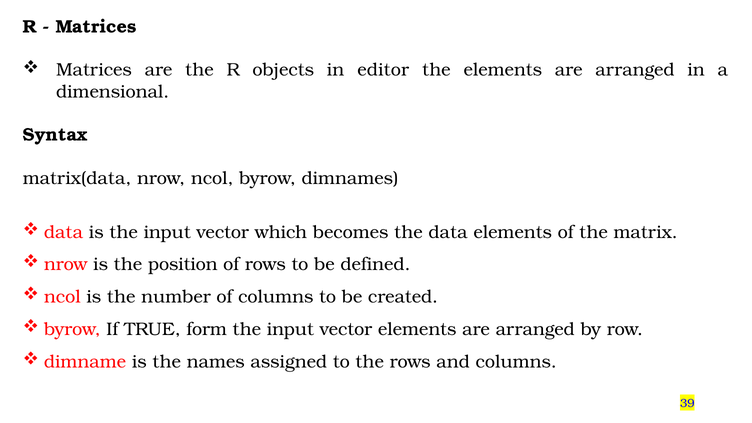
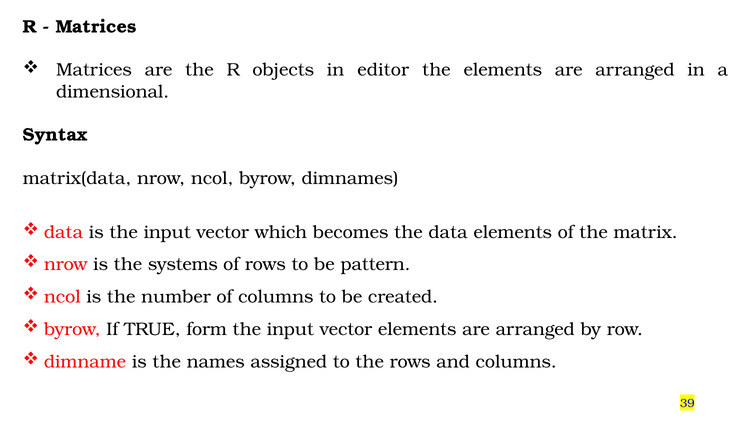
position: position -> systems
defined: defined -> pattern
